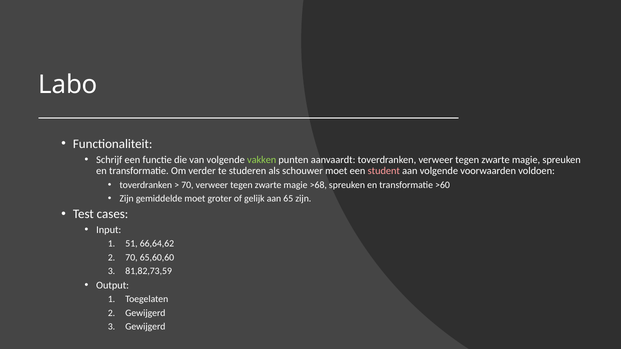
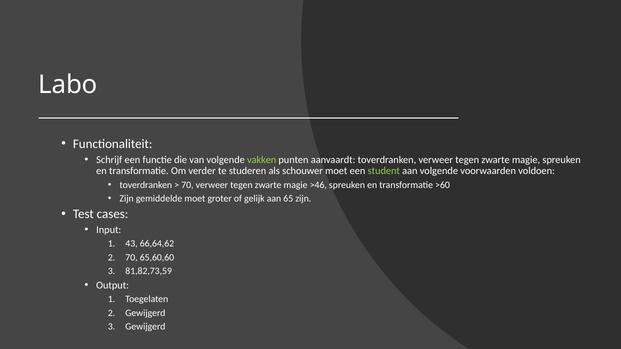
student colour: pink -> light green
>68: >68 -> >46
51: 51 -> 43
